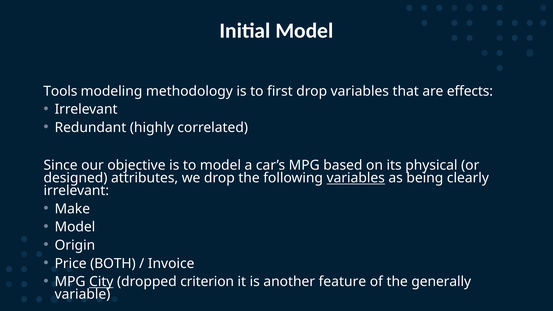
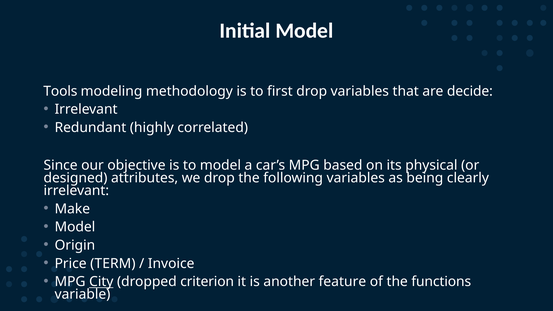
effects: effects -> decide
variables at (356, 178) underline: present -> none
BOTH: BOTH -> TERM
generally: generally -> functions
